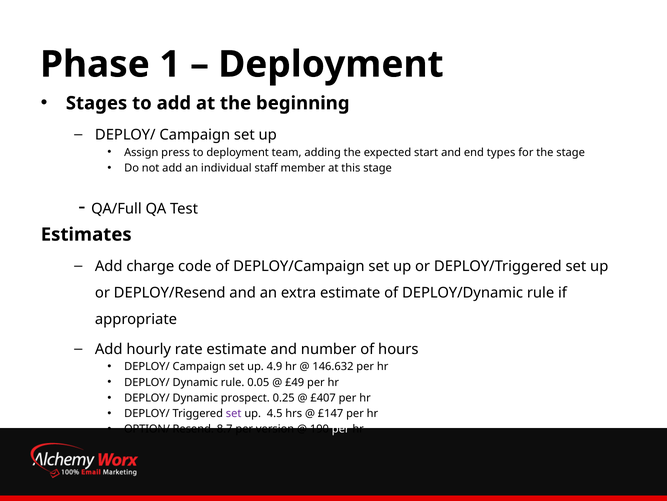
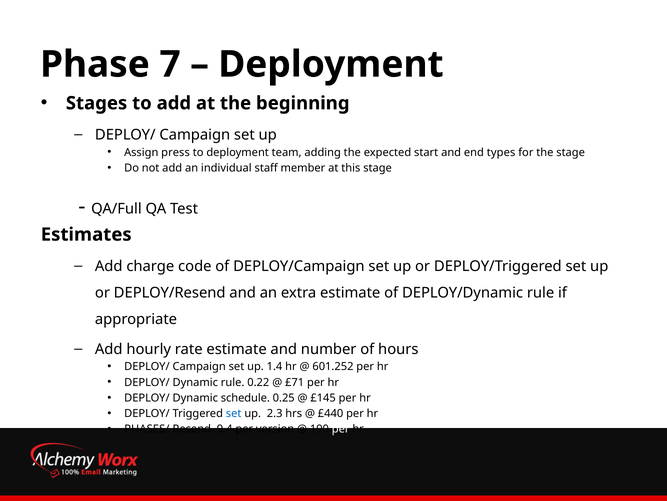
1: 1 -> 7
4.9: 4.9 -> 1.4
146.632: 146.632 -> 601.252
0.05: 0.05 -> 0.22
£49: £49 -> £71
prospect: prospect -> schedule
£407: £407 -> £145
set at (234, 413) colour: purple -> blue
4.5: 4.5 -> 2.3
£147: £147 -> £440
OPTION/: OPTION/ -> PHASES/
8.7: 8.7 -> 9.4
